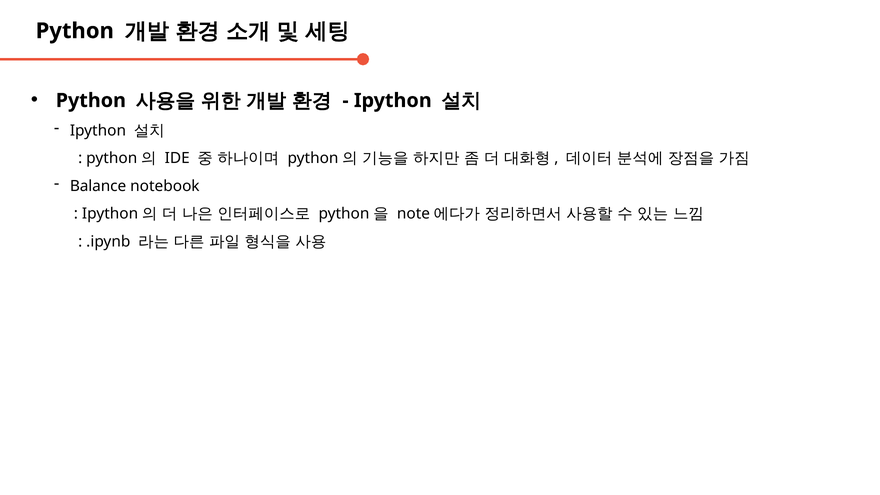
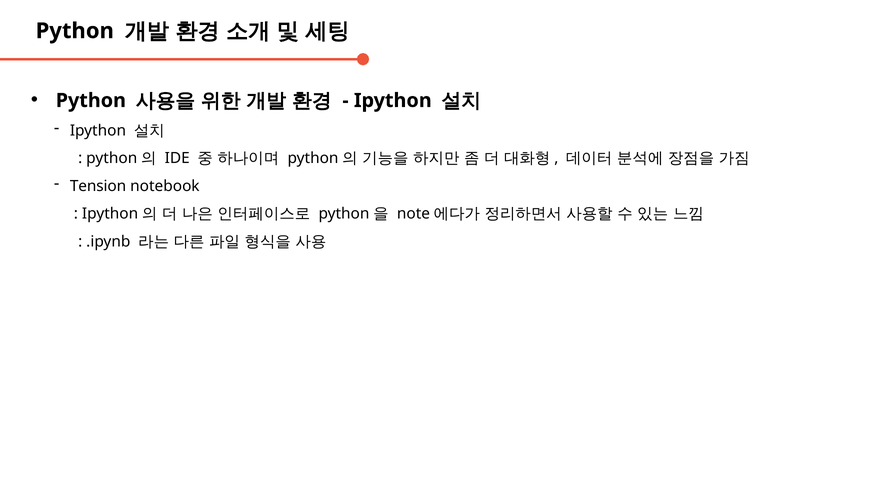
Balance: Balance -> Tension
